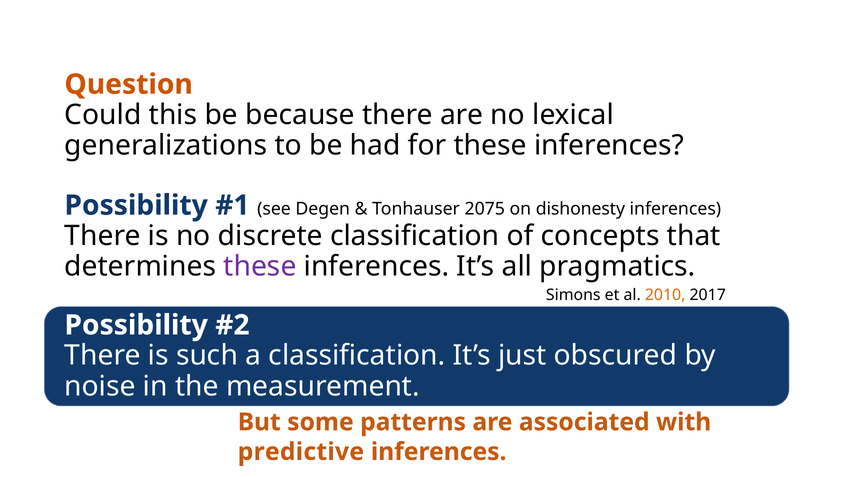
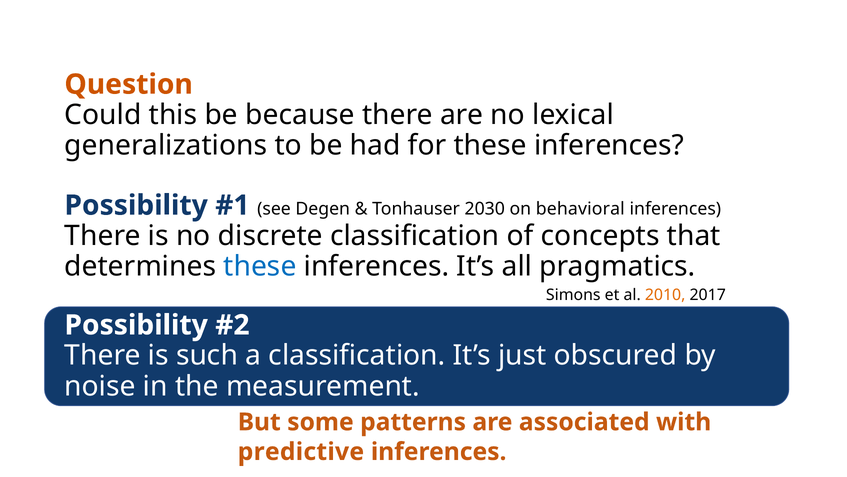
2075: 2075 -> 2030
dishonesty: dishonesty -> behavioral
these at (260, 266) colour: purple -> blue
